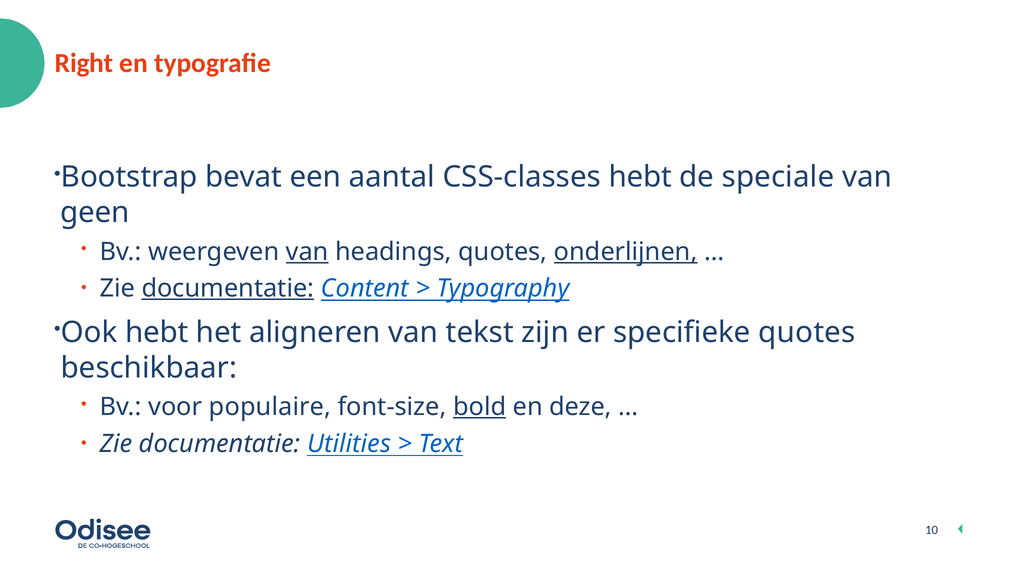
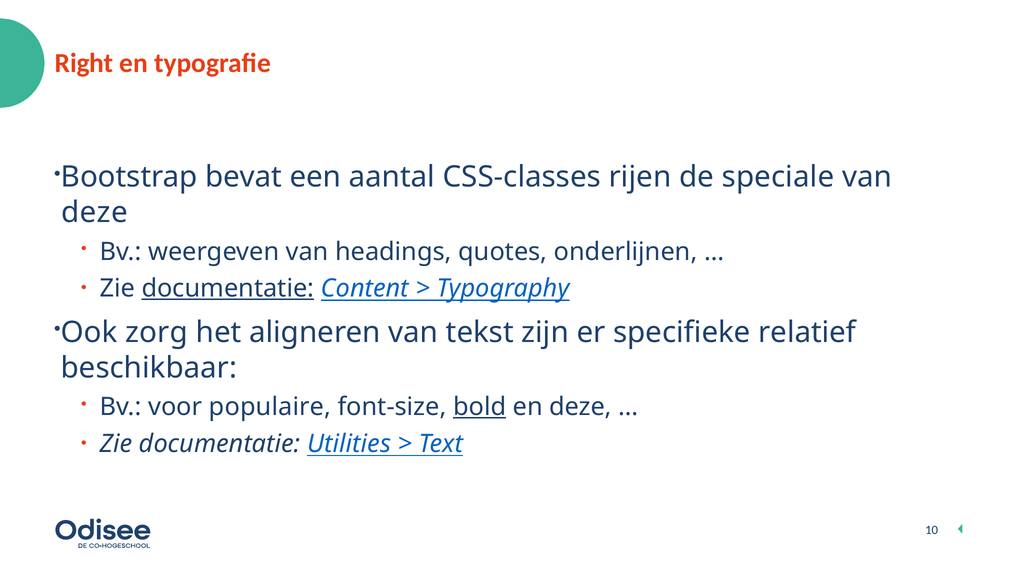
CSS-classes hebt: hebt -> rijen
geen at (95, 213): geen -> deze
van at (307, 252) underline: present -> none
onderlijnen underline: present -> none
hebt at (157, 332): hebt -> zorg
specifieke quotes: quotes -> relatief
